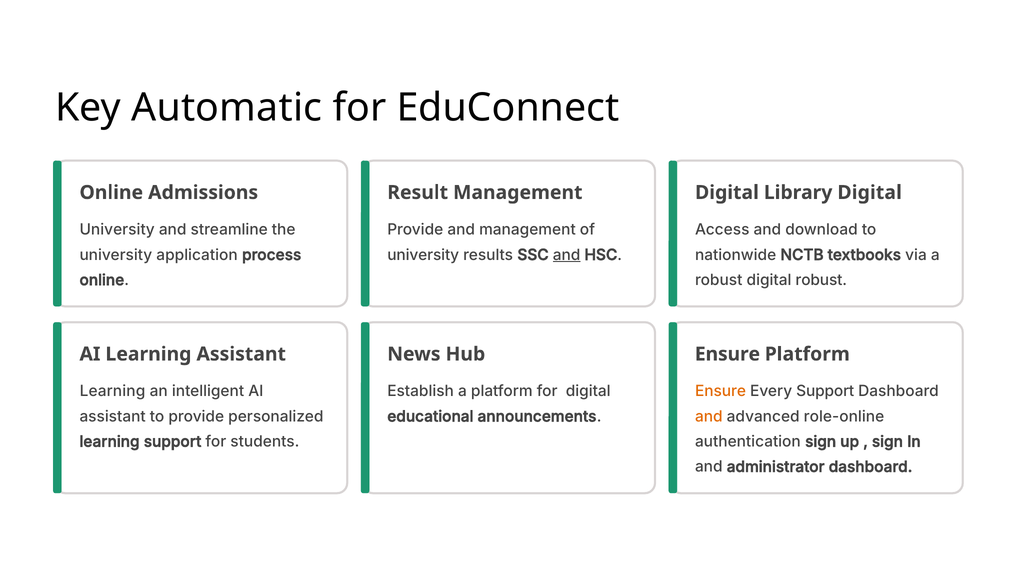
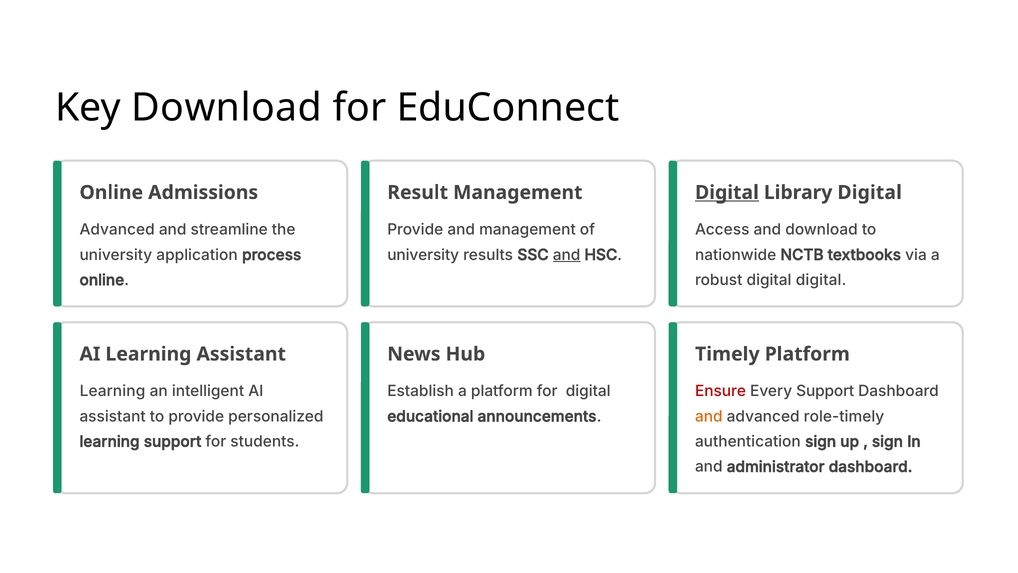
Key Automatic: Automatic -> Download
Digital at (727, 192) underline: none -> present
University at (117, 230): University -> Advanced
digital robust: robust -> digital
Ensure at (727, 354): Ensure -> Timely
Ensure at (721, 391) colour: orange -> red
role-online: role-online -> role-timely
